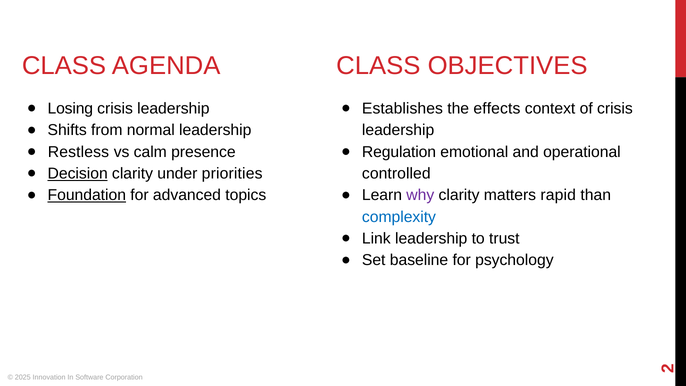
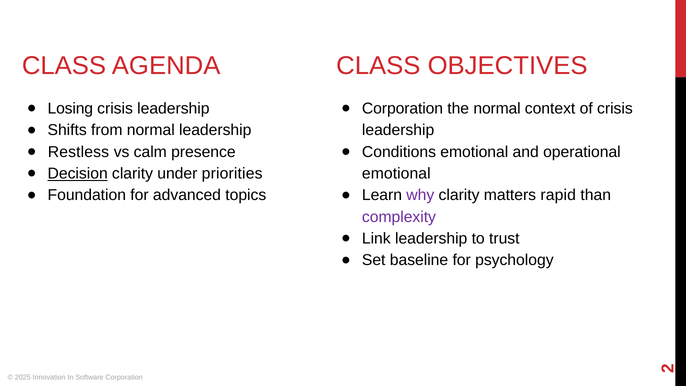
Establishes at (402, 108): Establishes -> Corporation
the effects: effects -> normal
Regulation: Regulation -> Conditions
controlled at (396, 173): controlled -> emotional
Foundation underline: present -> none
complexity colour: blue -> purple
